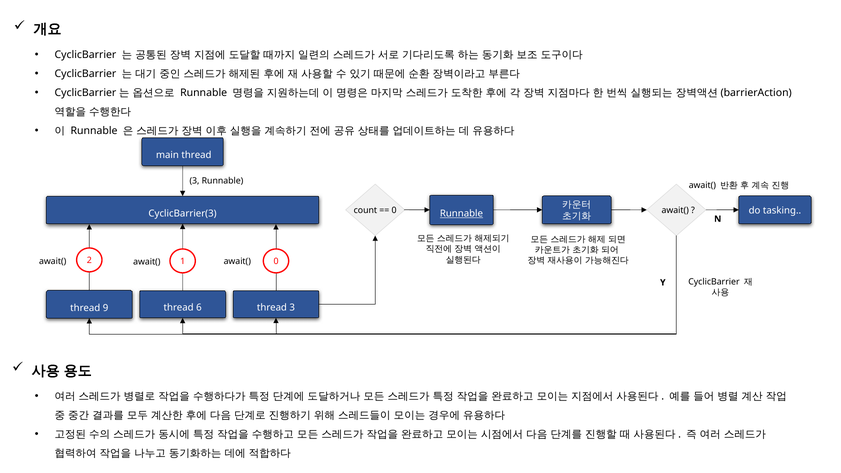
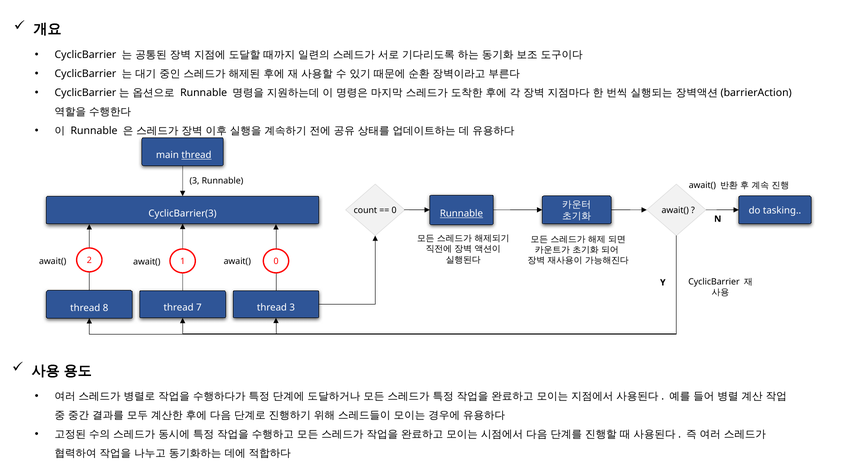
thread at (196, 155) underline: none -> present
9: 9 -> 8
6: 6 -> 7
